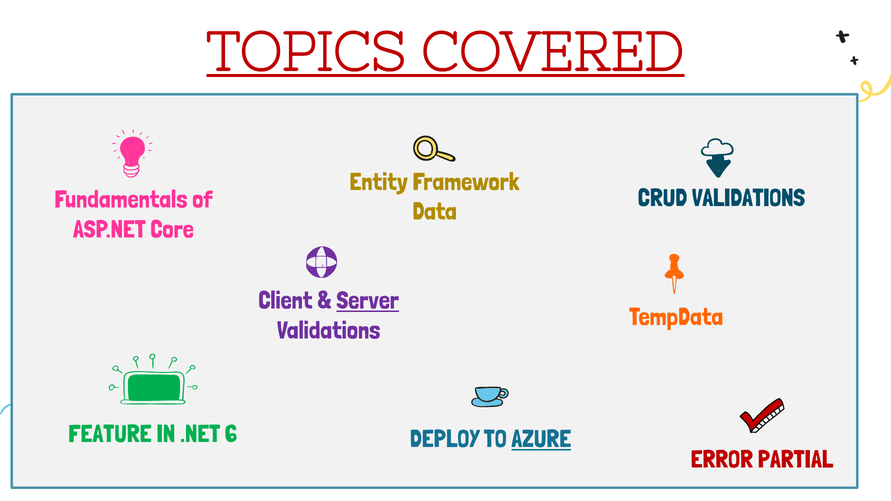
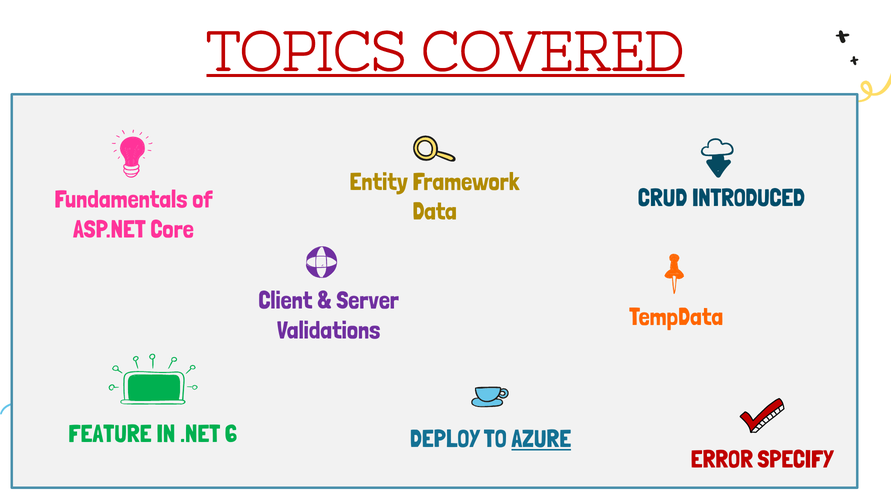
CRUD VALIDATIONS: VALIDATIONS -> INTRODUCED
Server underline: present -> none
PARTIAL: PARTIAL -> SPECIFY
